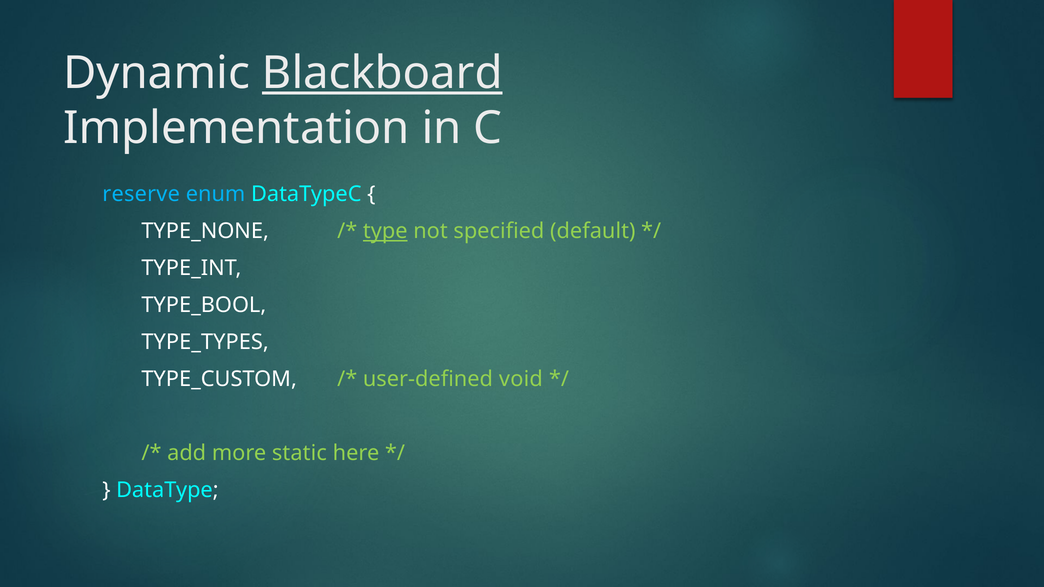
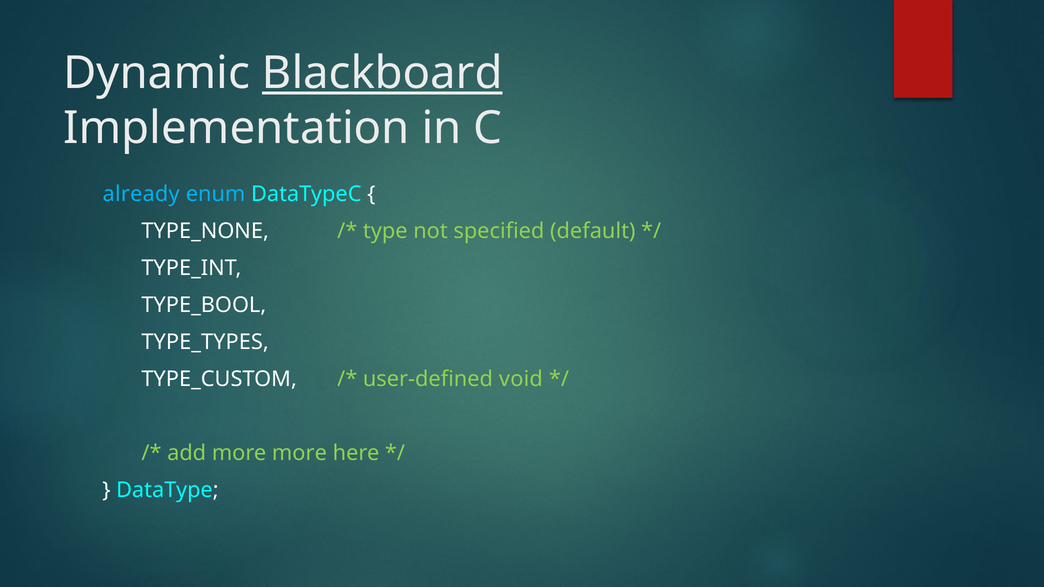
reserve: reserve -> already
type underline: present -> none
more static: static -> more
